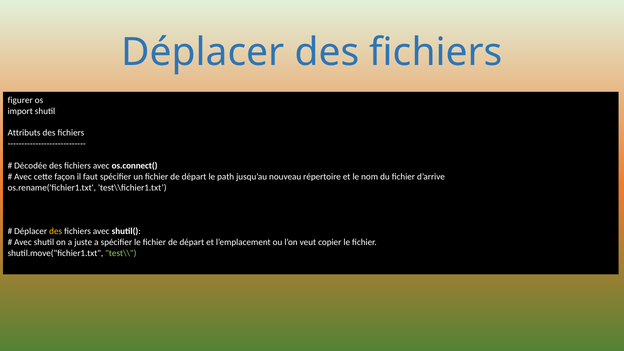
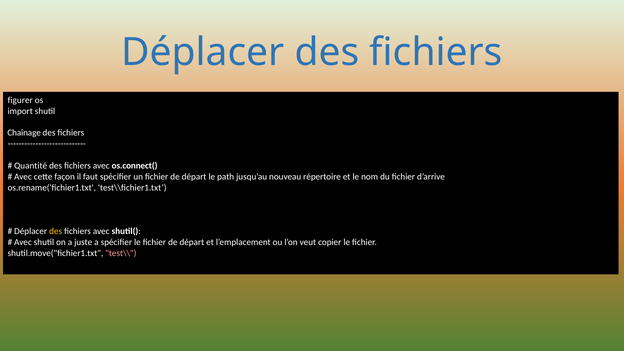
Attributs: Attributs -> Chaînage
Décodée: Décodée -> Quantité
test\\ colour: light green -> pink
